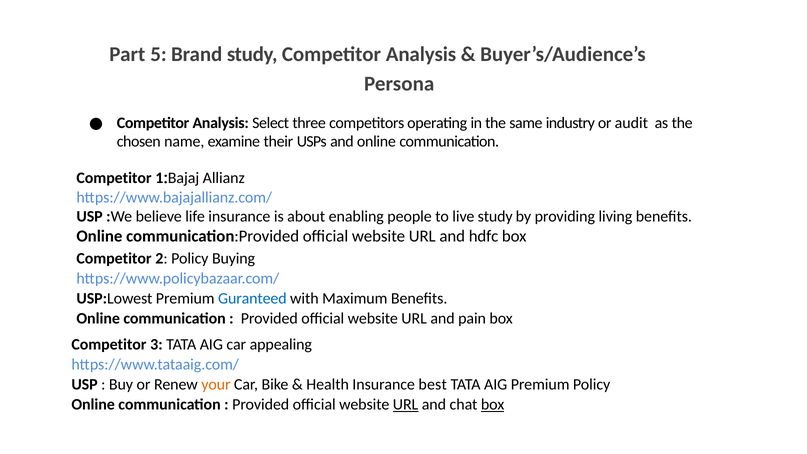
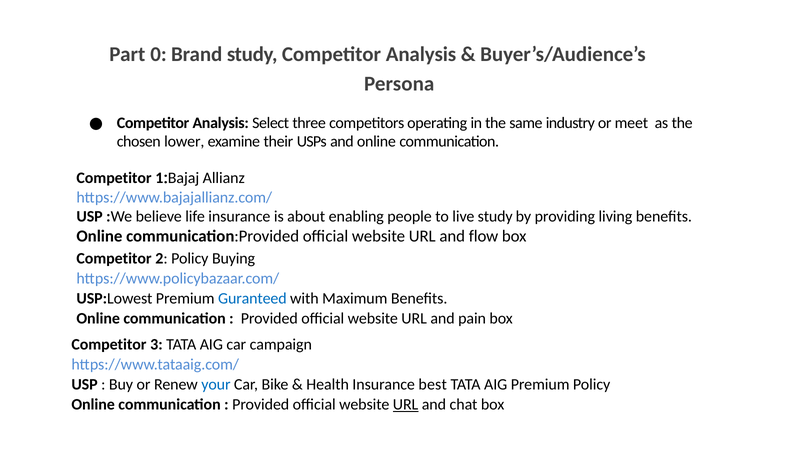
5: 5 -> 0
audit: audit -> meet
name: name -> lower
hdfc: hdfc -> flow
appealing: appealing -> campaign
your colour: orange -> blue
box at (493, 404) underline: present -> none
